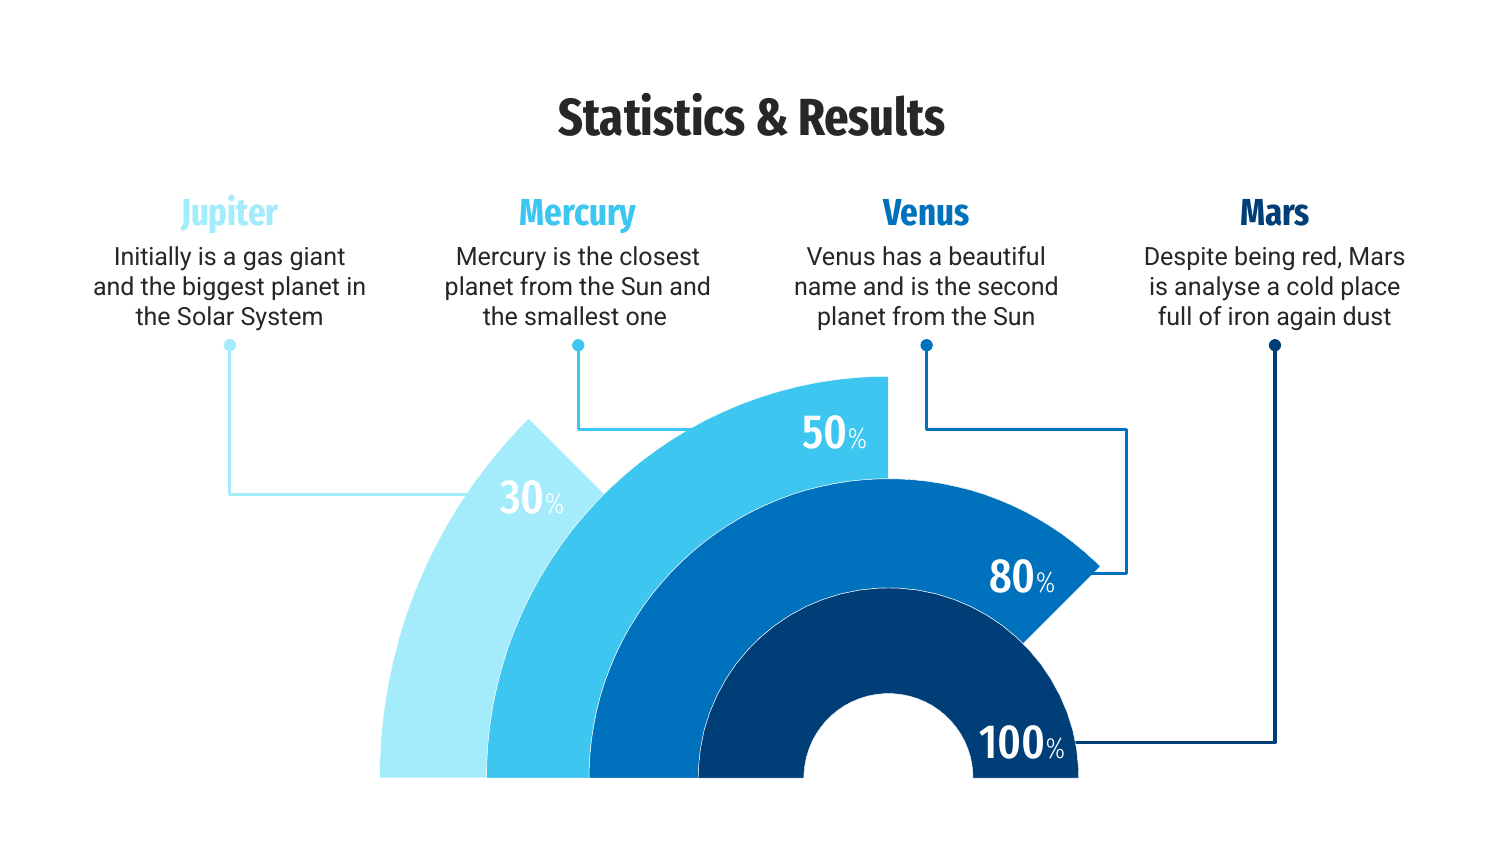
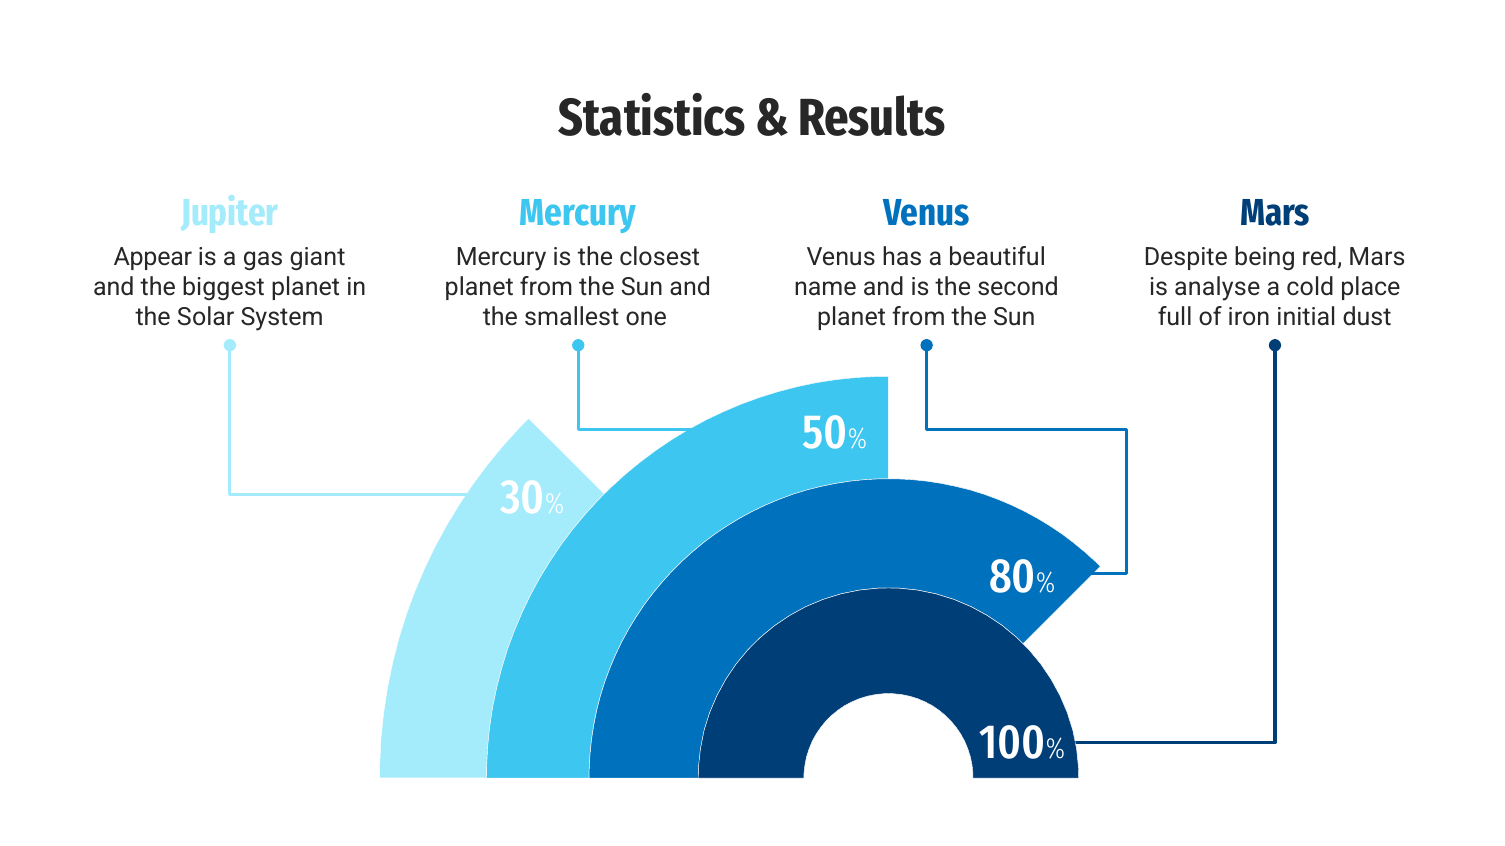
Initially: Initially -> Appear
again: again -> initial
